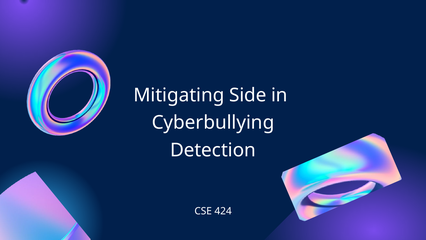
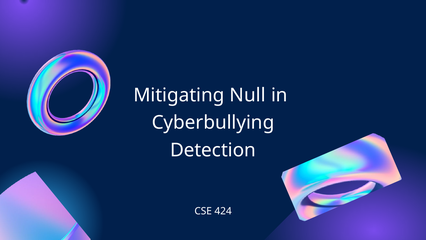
Side: Side -> Null
